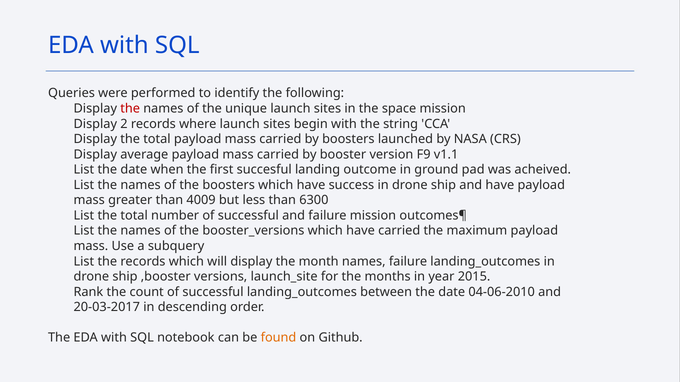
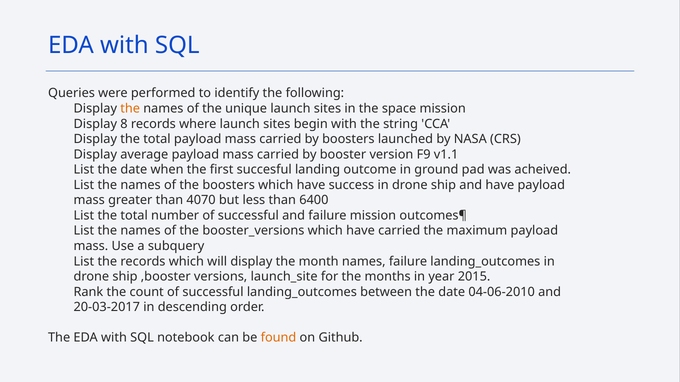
the at (130, 109) colour: red -> orange
2: 2 -> 8
4009: 4009 -> 4070
6300: 6300 -> 6400
